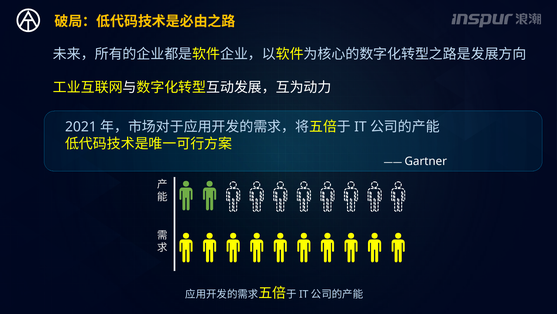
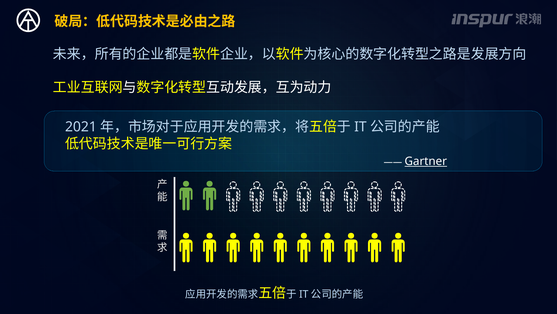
Gartner underline: none -> present
